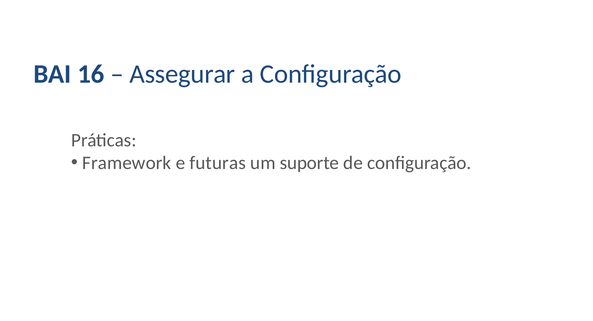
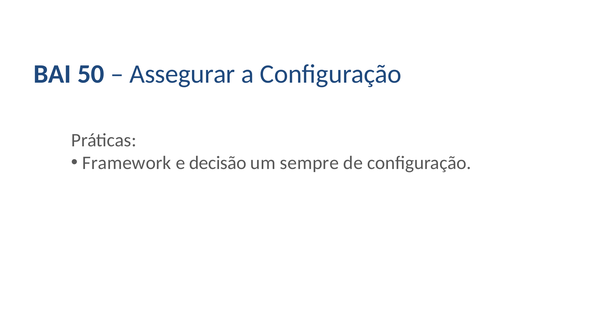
16: 16 -> 50
futuras: futuras -> decisão
suporte: suporte -> sempre
